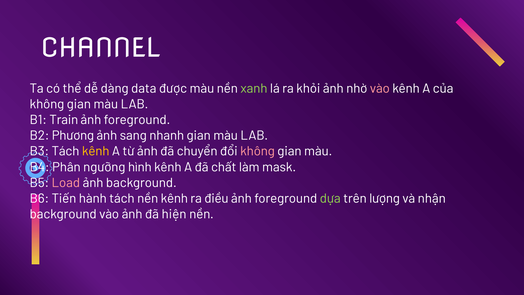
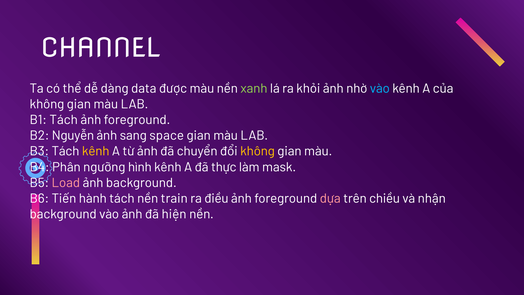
vào at (380, 88) colour: pink -> light blue
B1 Train: Train -> Tách
Phương: Phương -> Nguyễn
nhanh: nhanh -> space
không at (258, 151) colour: pink -> yellow
chất: chất -> thực
nền kênh: kênh -> train
dựa colour: light green -> pink
lượng: lượng -> chiều
